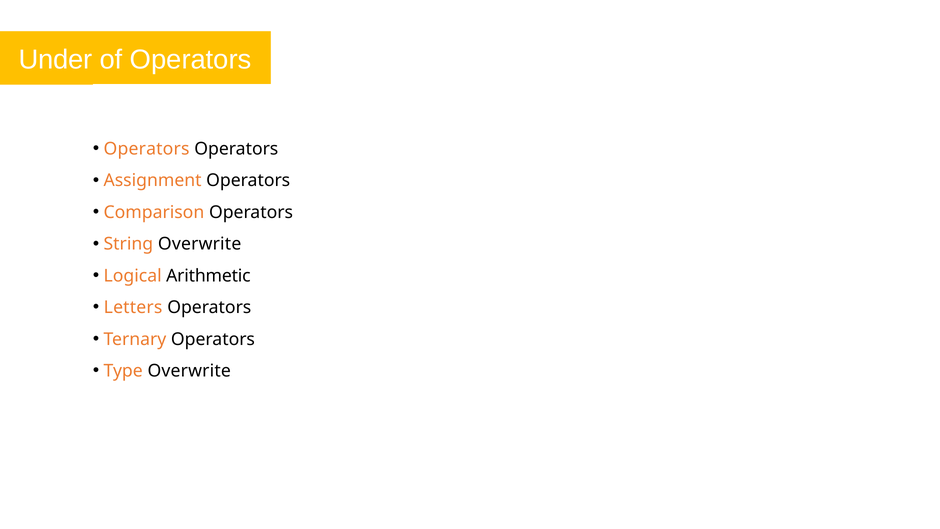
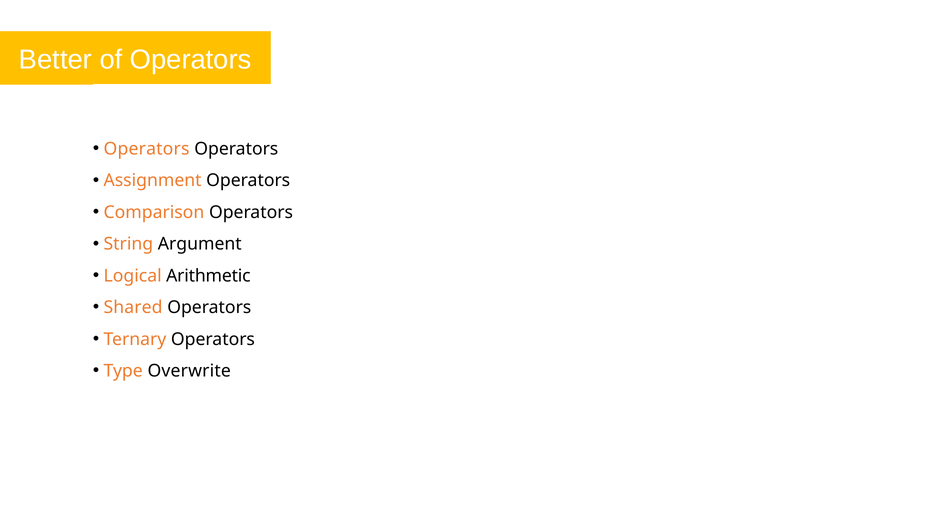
Under: Under -> Better
String Overwrite: Overwrite -> Argument
Letters: Letters -> Shared
